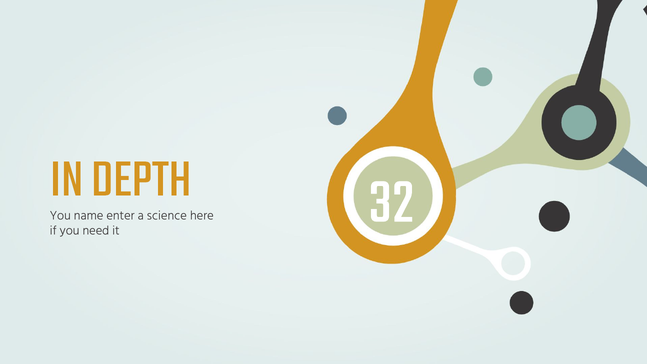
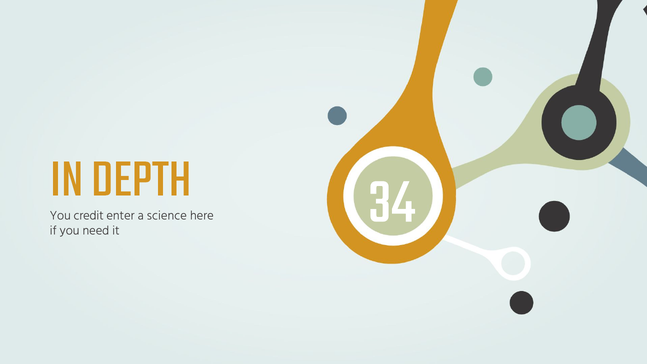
name: name -> credit
32: 32 -> 34
